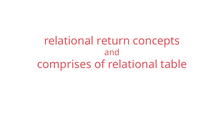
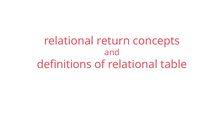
comprises: comprises -> definitions
